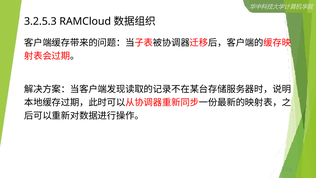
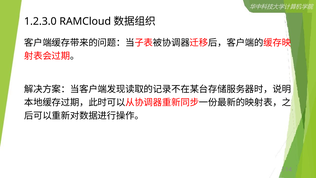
3.2.5.3: 3.2.5.3 -> 1.2.3.0
